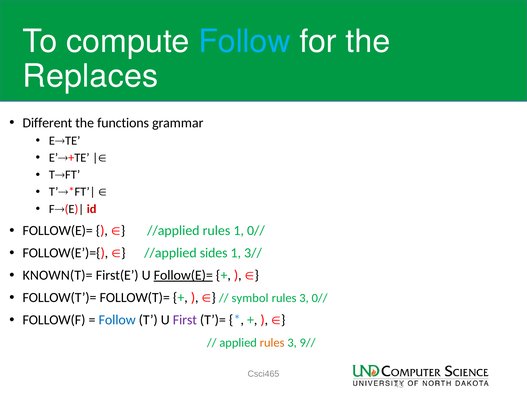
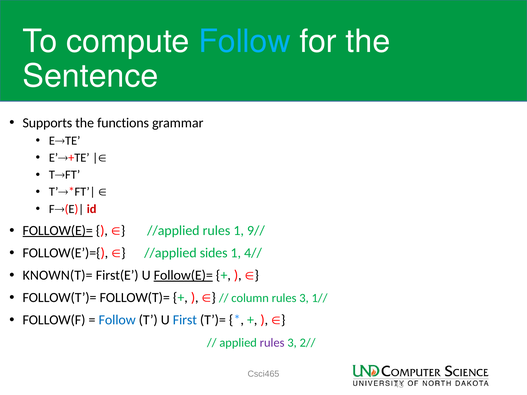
Replaces: Replaces -> Sentence
Different: Different -> Supports
FOLLOW(E)= at (58, 231) underline: none -> present
1 0//: 0// -> 9//
3//: 3// -> 4//
symbol: symbol -> column
3 0//: 0// -> 1//
First colour: purple -> blue
rules at (272, 343) colour: orange -> purple
9//: 9// -> 2//
